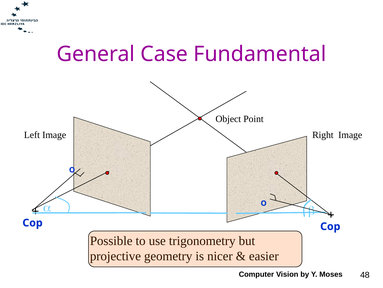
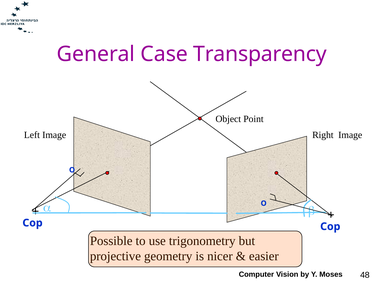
Fundamental: Fundamental -> Transparency
